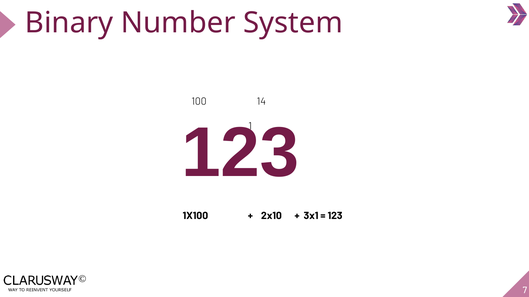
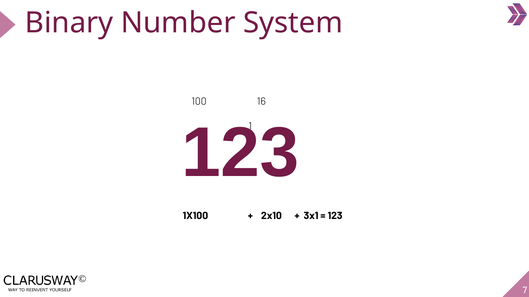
14: 14 -> 16
